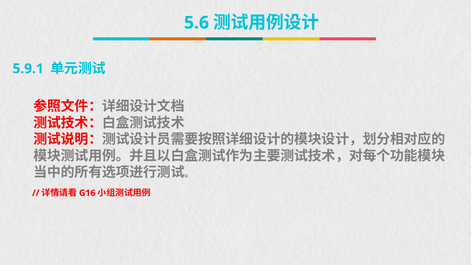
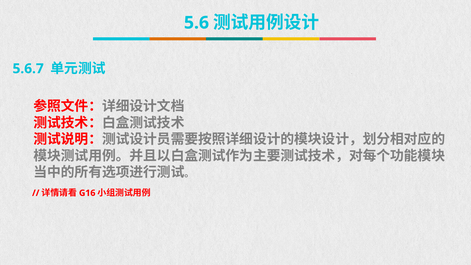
5.9.1: 5.9.1 -> 5.6.7
